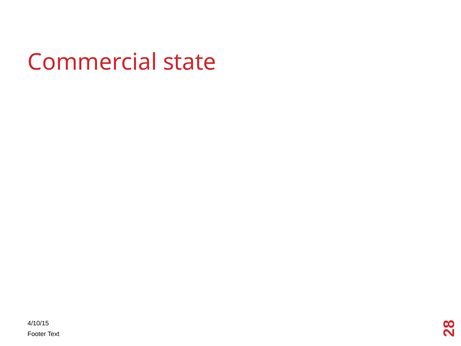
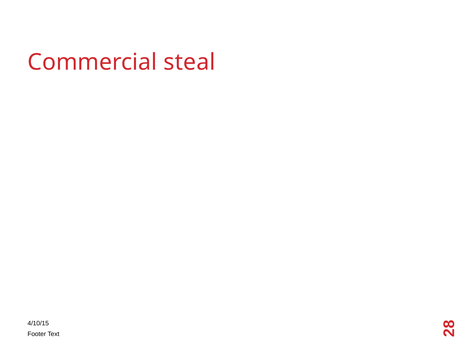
state: state -> steal
